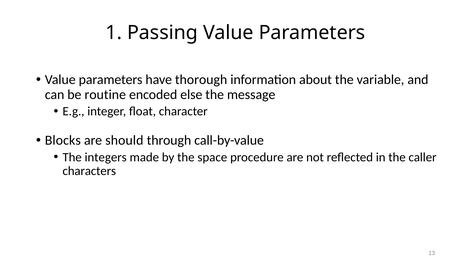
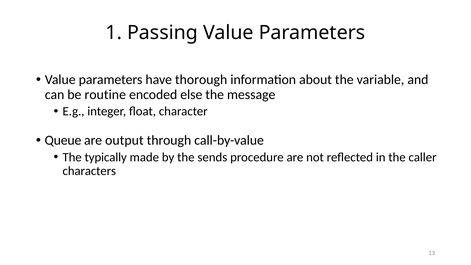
Blocks: Blocks -> Queue
should: should -> output
integers: integers -> typically
space: space -> sends
